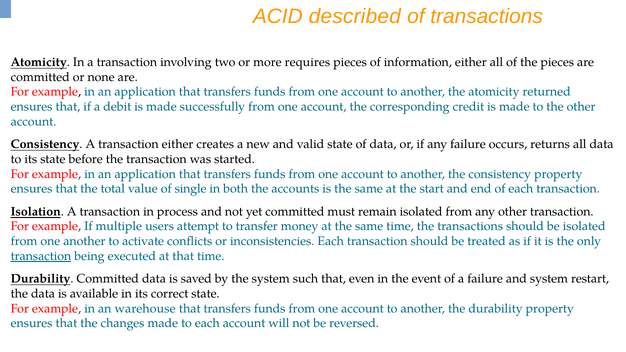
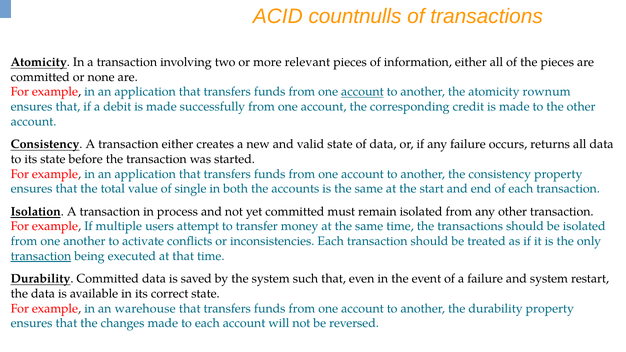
described: described -> countnulls
requires: requires -> relevant
account at (362, 92) underline: none -> present
returned: returned -> rownum
